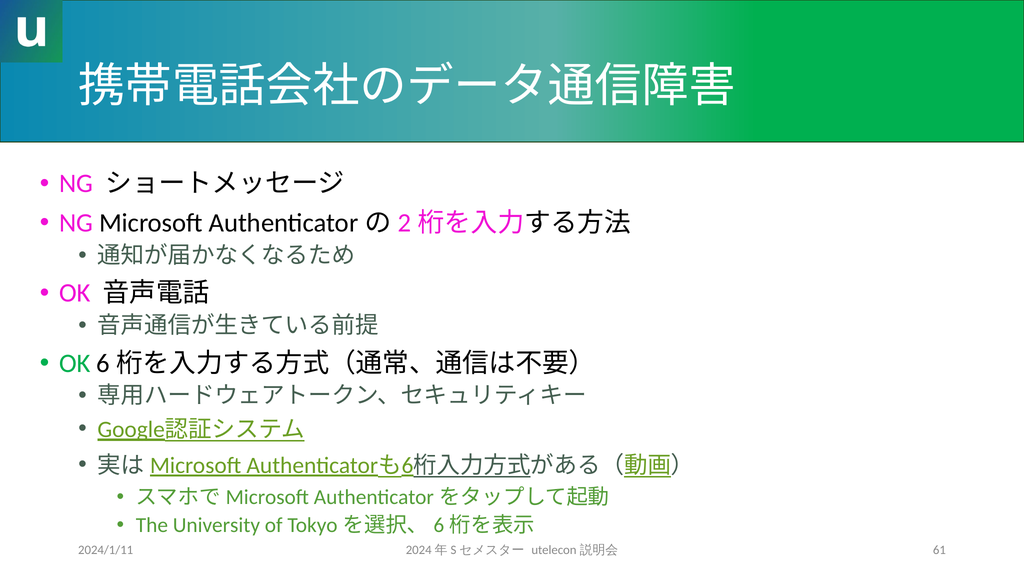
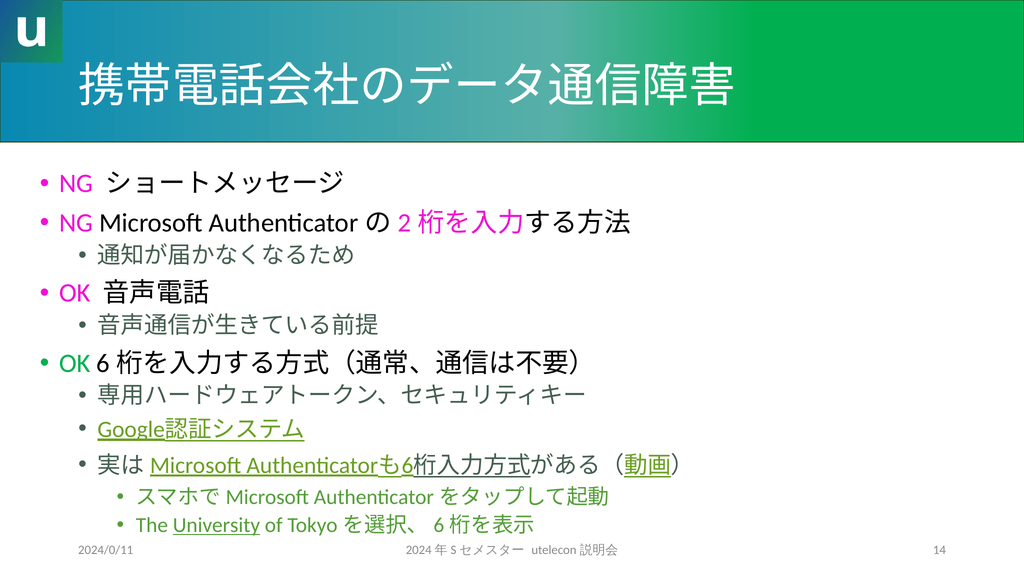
University underline: none -> present
2024/1/11: 2024/1/11 -> 2024/0/11
61: 61 -> 14
